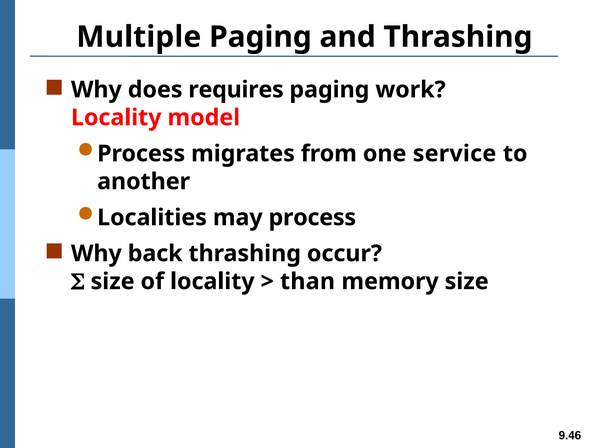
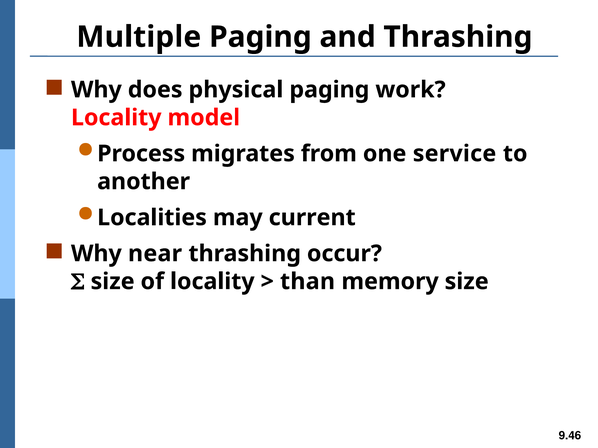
requires: requires -> physical
may process: process -> current
back: back -> near
